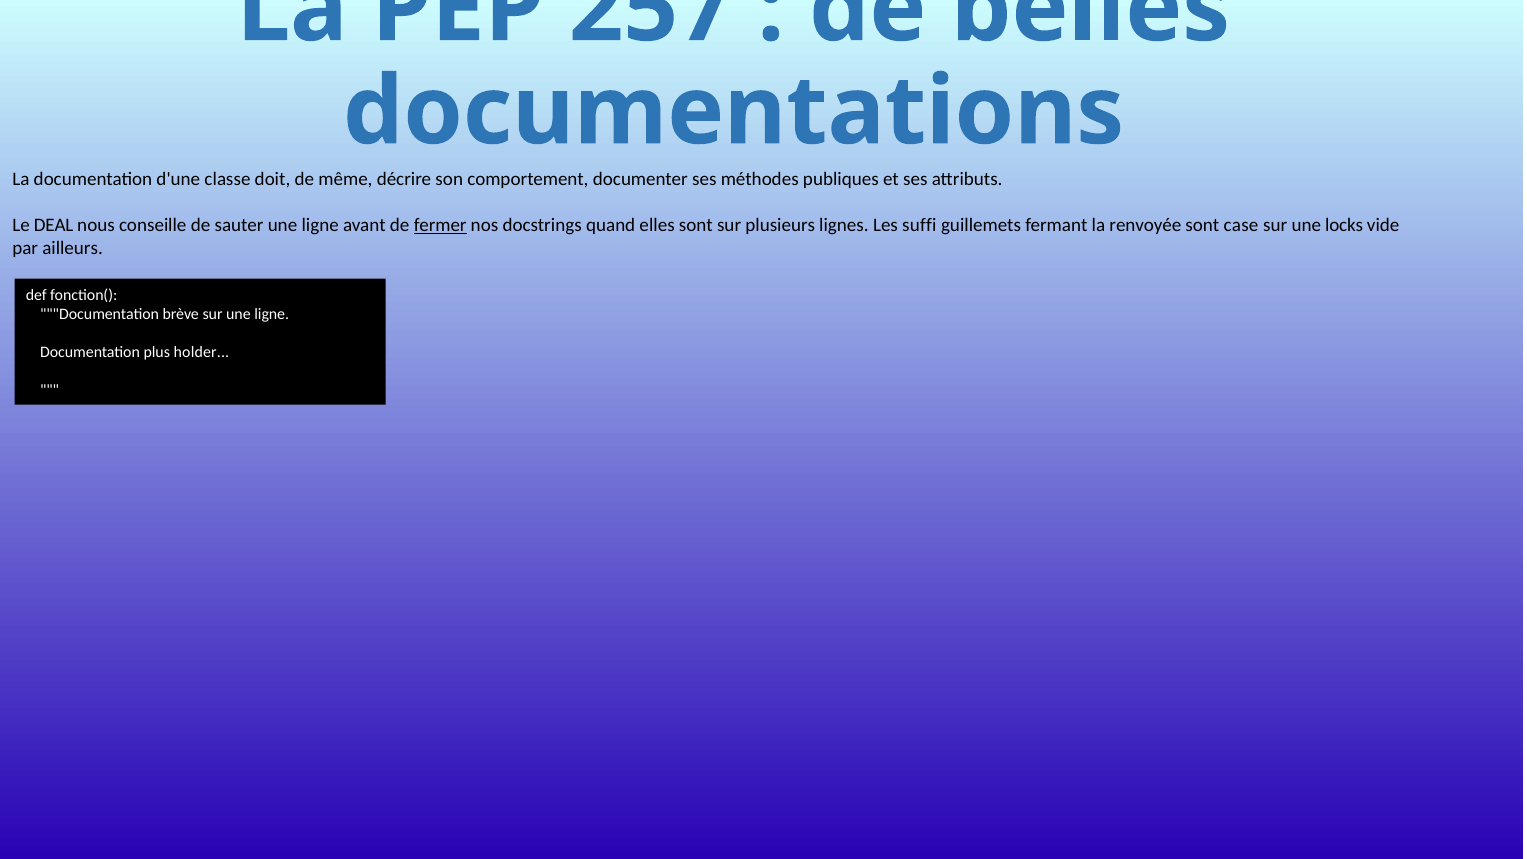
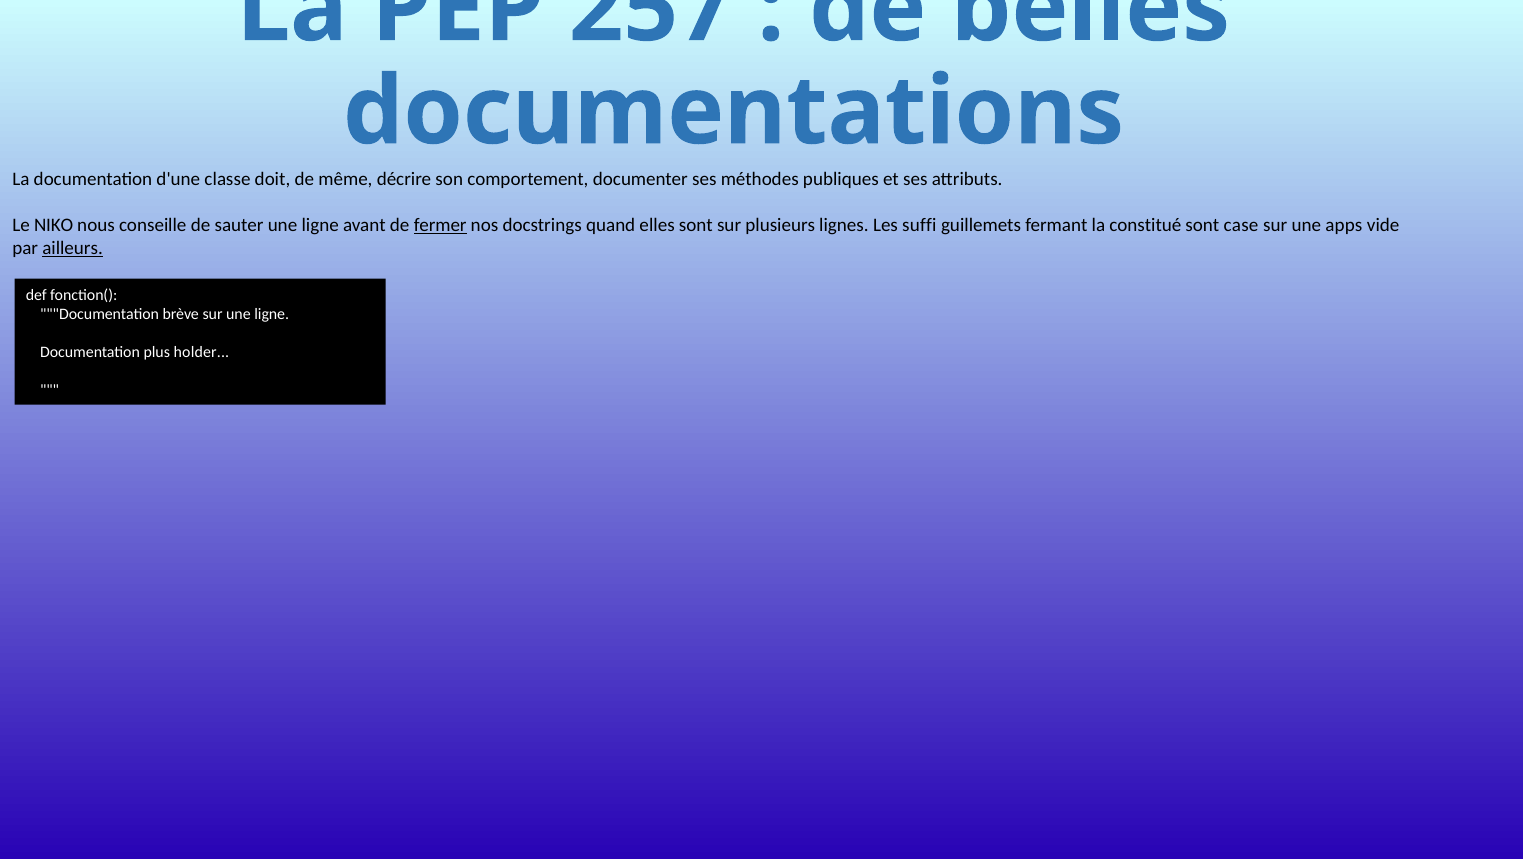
DEAL: DEAL -> NIKO
renvoyée: renvoyée -> constitué
locks: locks -> apps
ailleurs underline: none -> present
